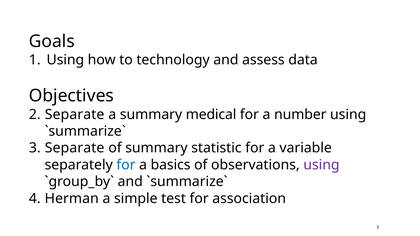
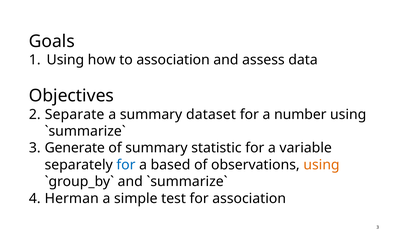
to technology: technology -> association
medical: medical -> dataset
3 Separate: Separate -> Generate
basics: basics -> based
using at (321, 165) colour: purple -> orange
